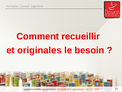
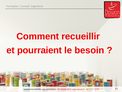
originales: originales -> pourraient
